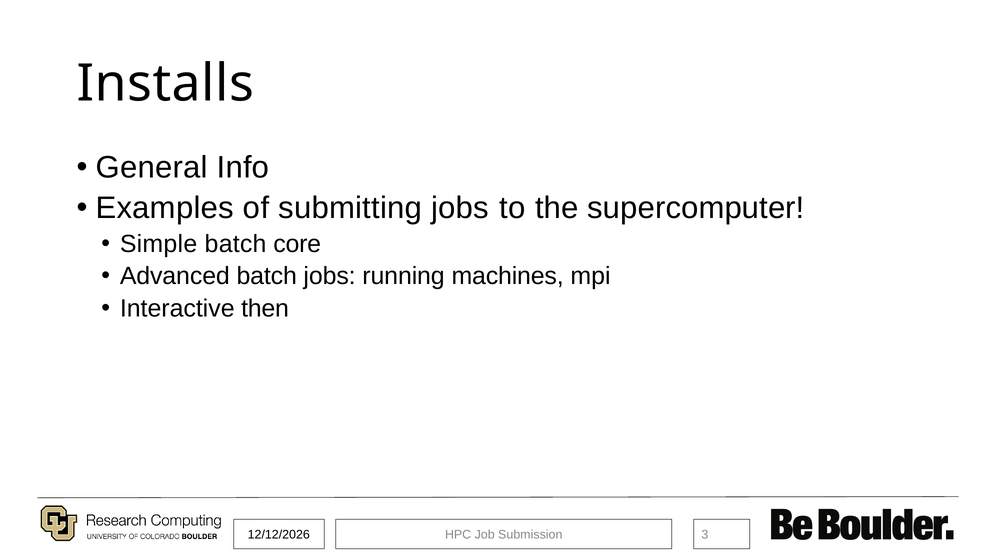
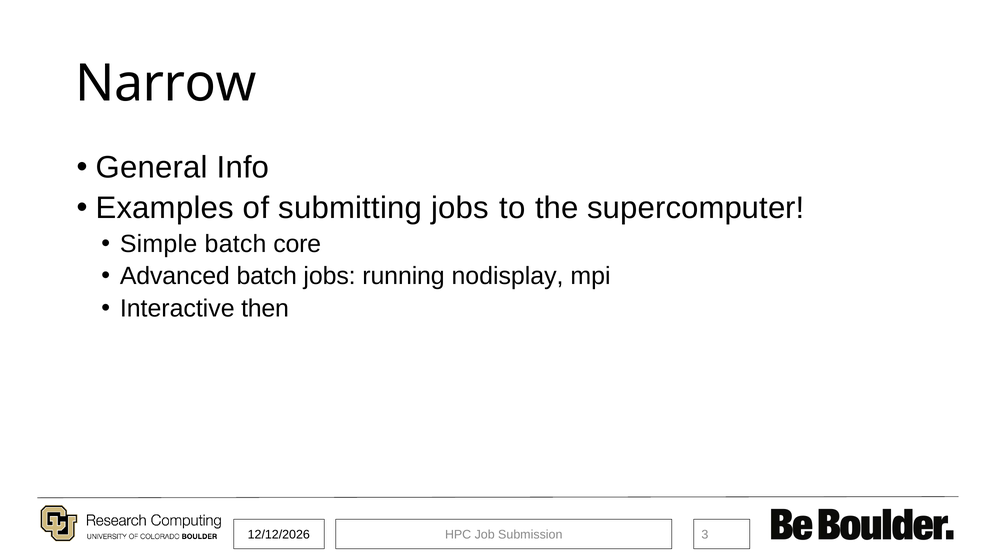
Installs: Installs -> Narrow
machines: machines -> nodisplay
